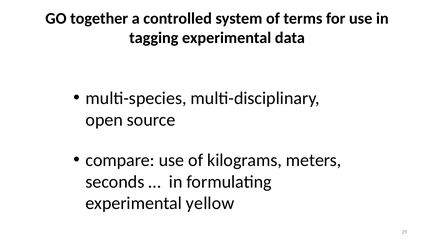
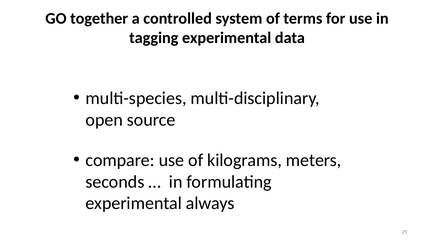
yellow: yellow -> always
